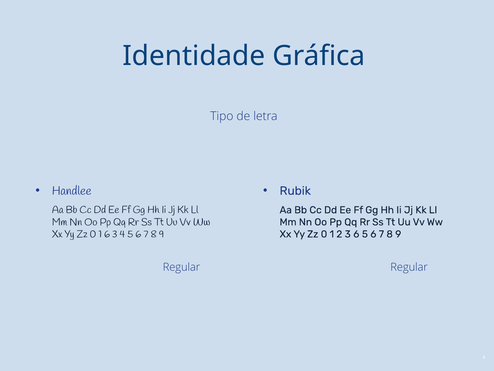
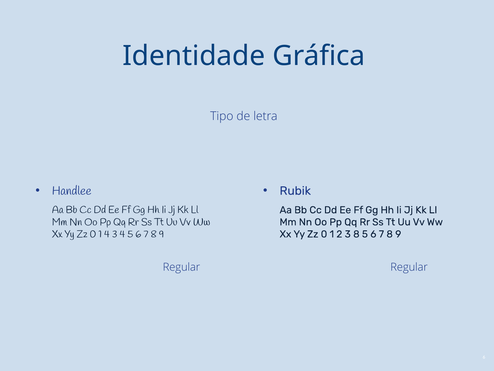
1 6: 6 -> 4
3 6: 6 -> 8
